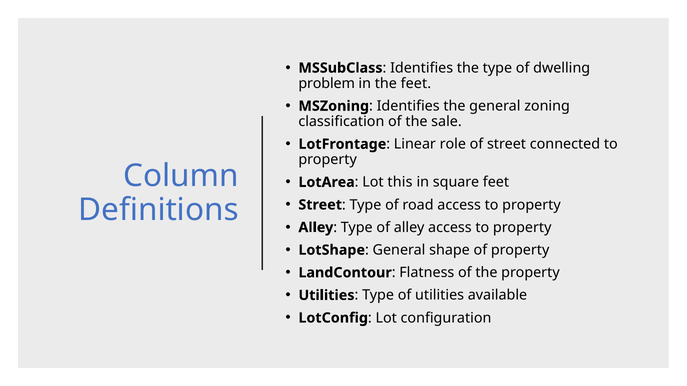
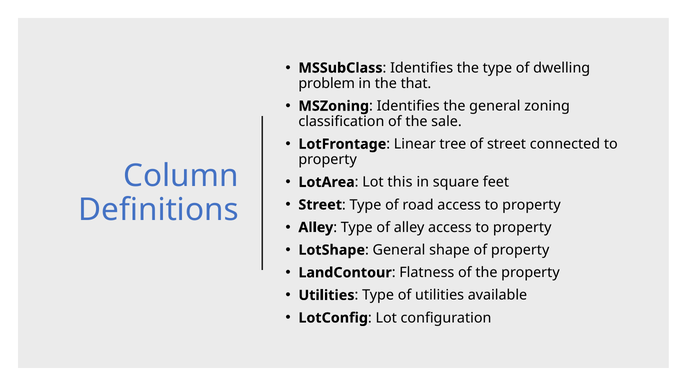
the feet: feet -> that
role: role -> tree
